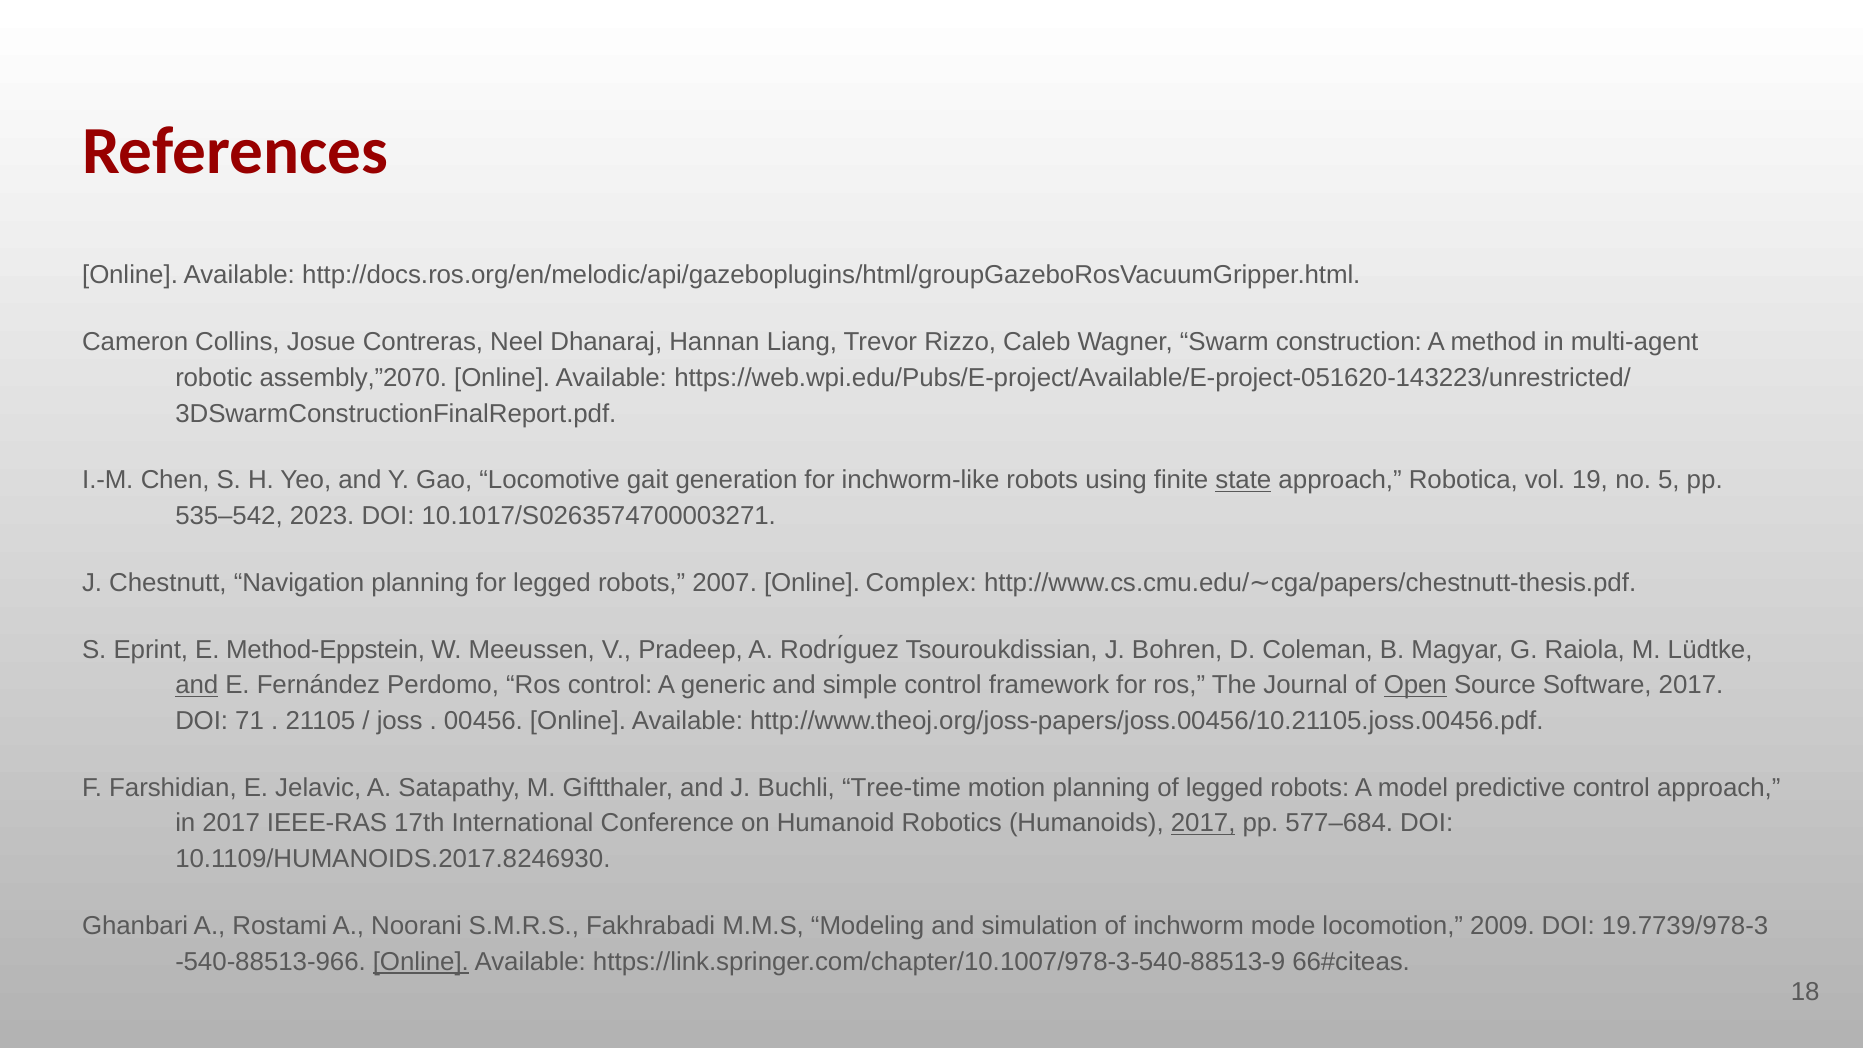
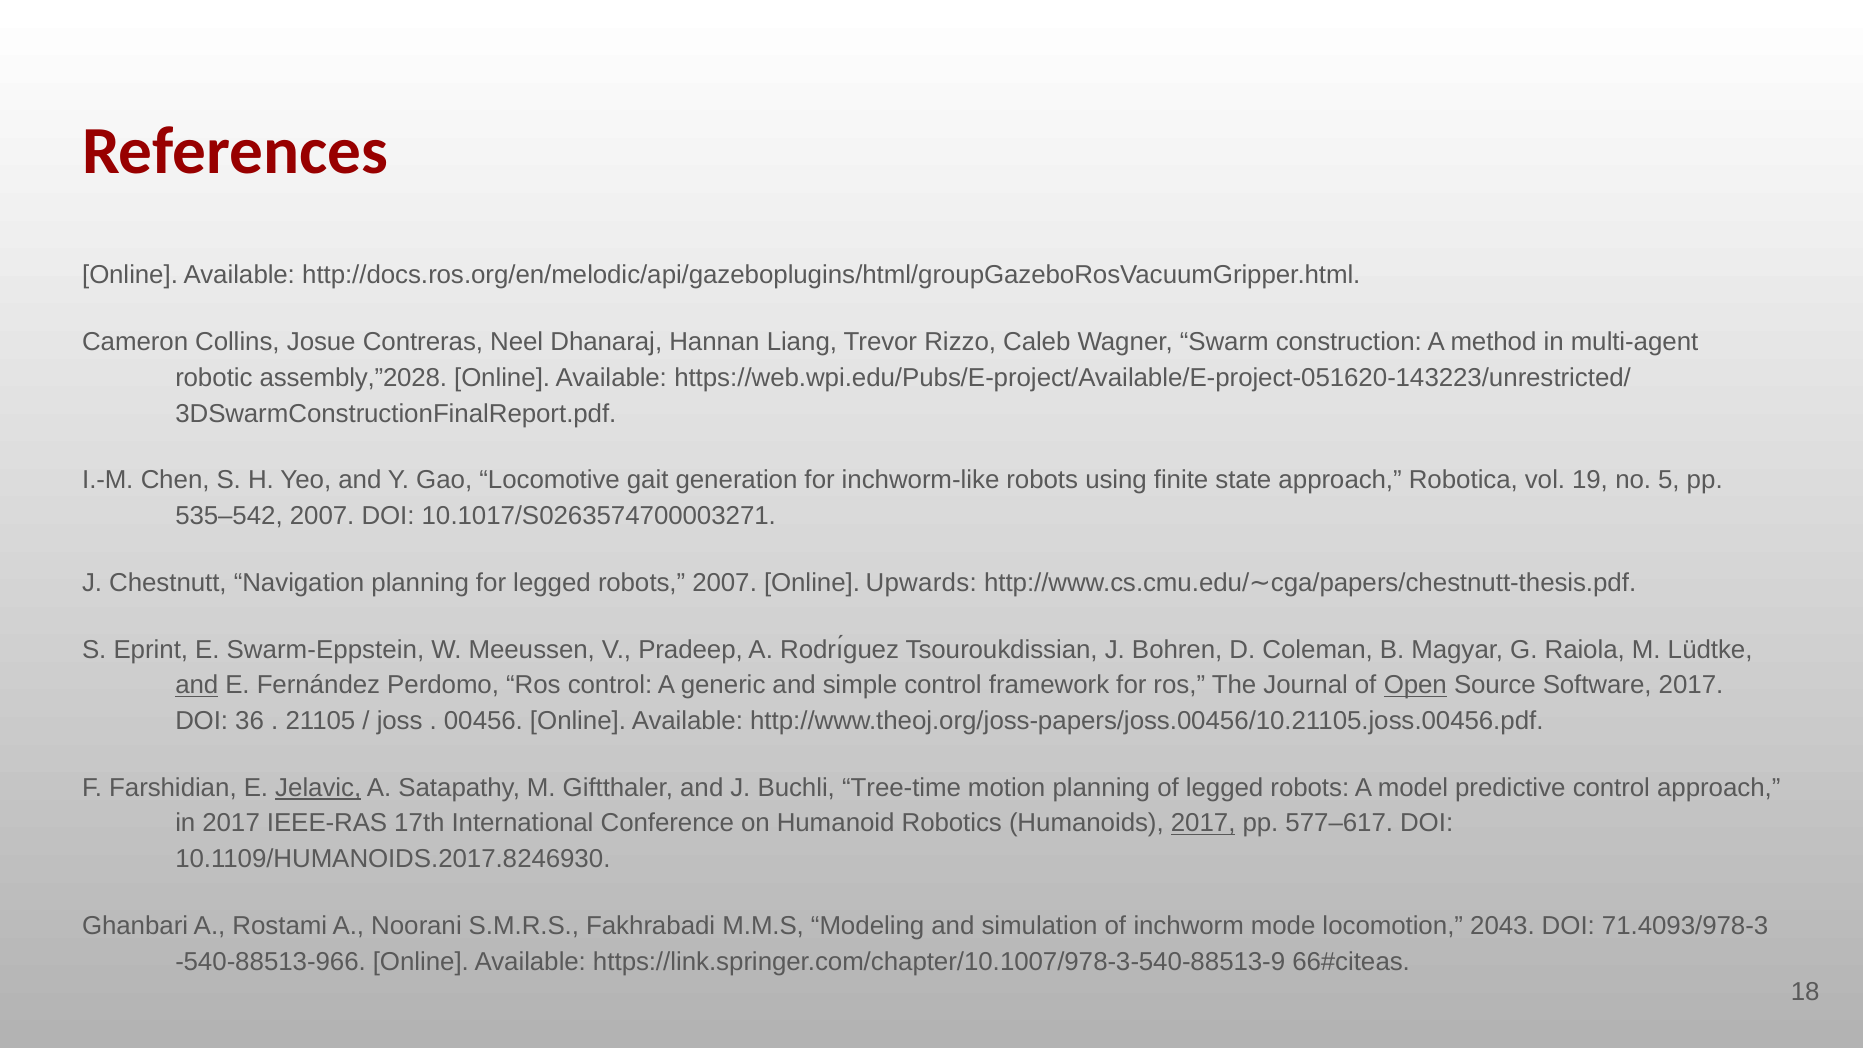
assembly,”2070: assembly,”2070 -> assembly,”2028
state underline: present -> none
535–542 2023: 2023 -> 2007
Complex: Complex -> Upwards
Method-Eppstein: Method-Eppstein -> Swarm-Eppstein
71: 71 -> 36
Jelavic underline: none -> present
577–684: 577–684 -> 577–617
2009: 2009 -> 2043
19.7739/978-3: 19.7739/978-3 -> 71.4093/978-3
Online at (421, 962) underline: present -> none
